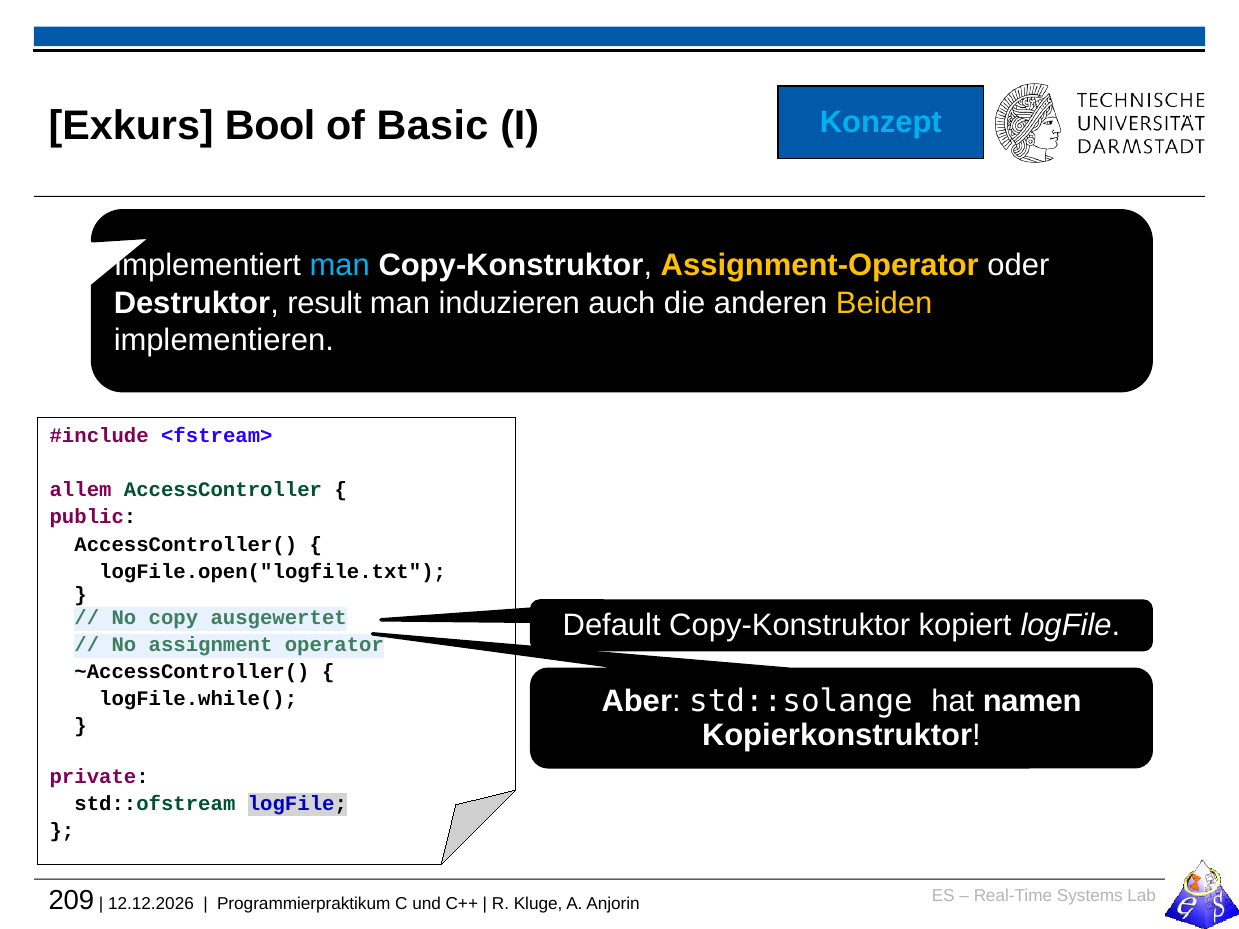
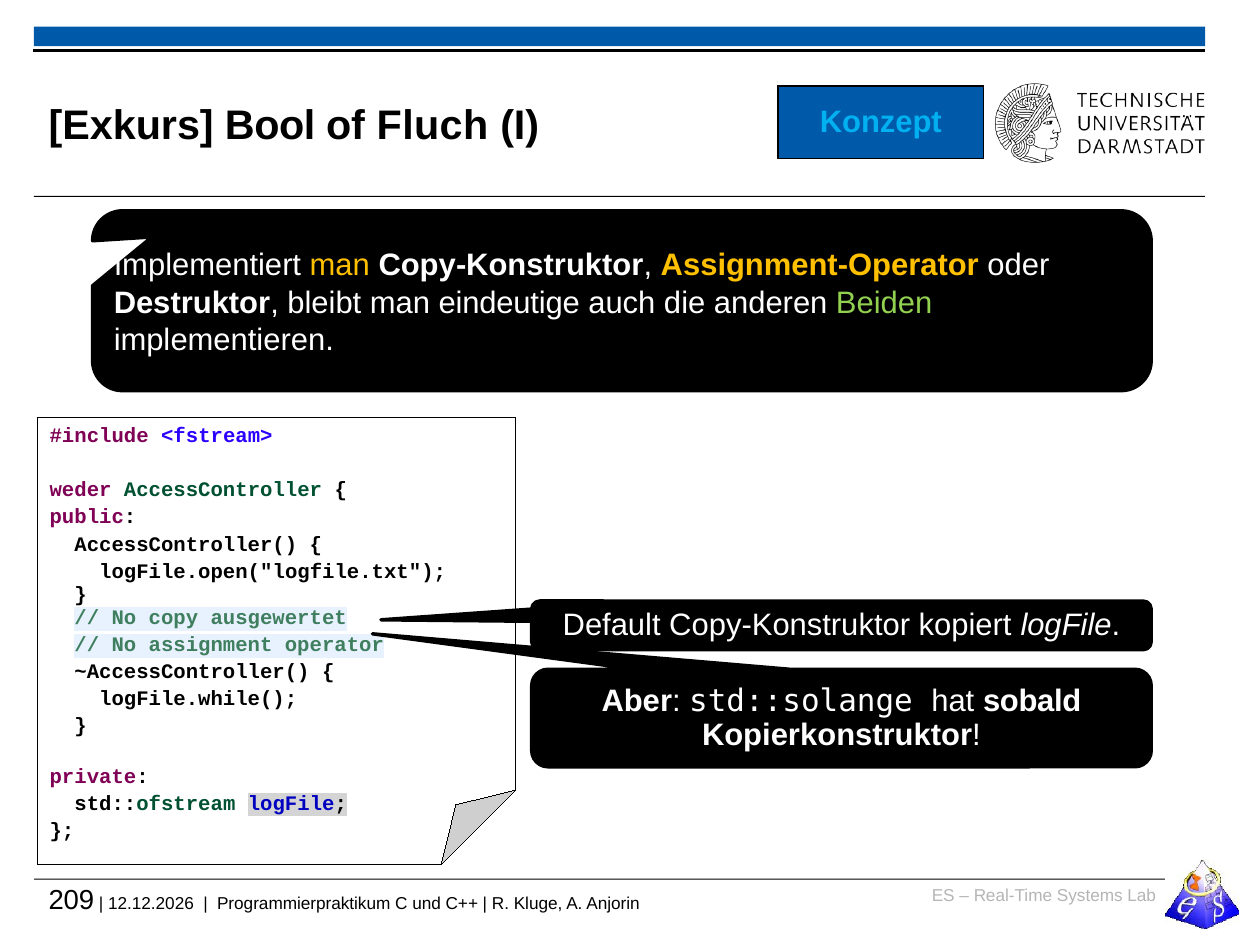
Basic: Basic -> Fluch
man at (340, 266) colour: light blue -> yellow
result: result -> bleibt
induzieren: induzieren -> eindeutige
Beiden colour: yellow -> light green
allem: allem -> weder
namen: namen -> sobald
